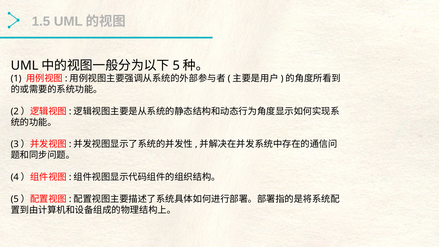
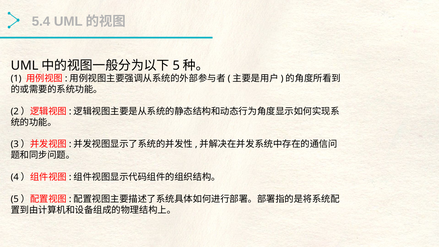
1.5: 1.5 -> 5.4
